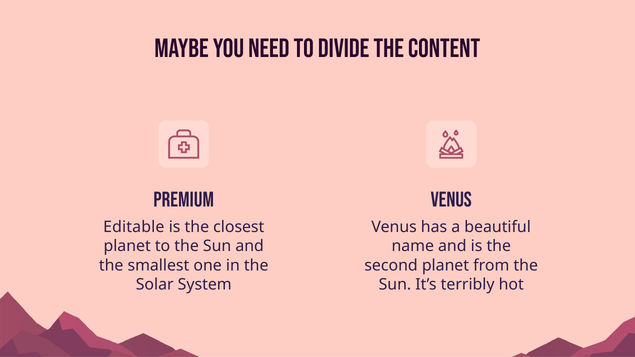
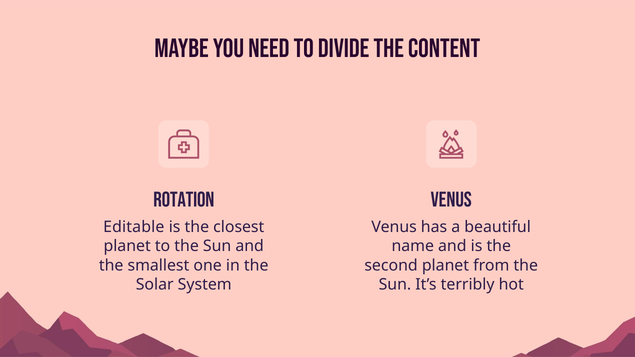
PREMIUM: PREMIUM -> ROTATION
